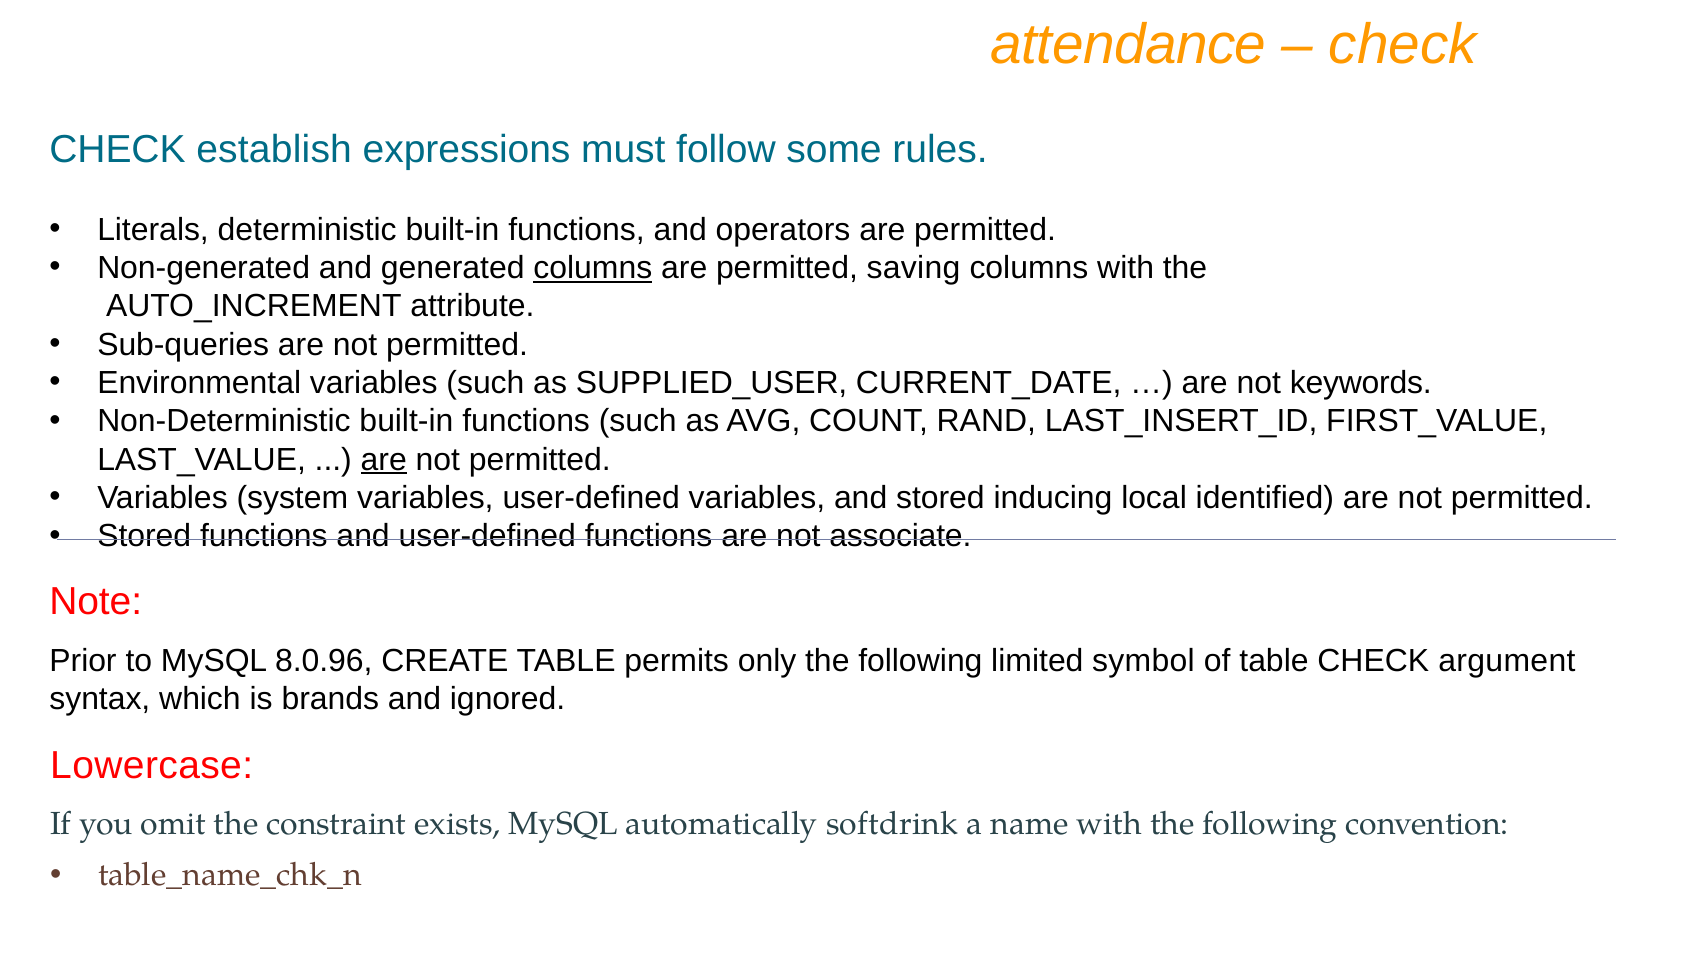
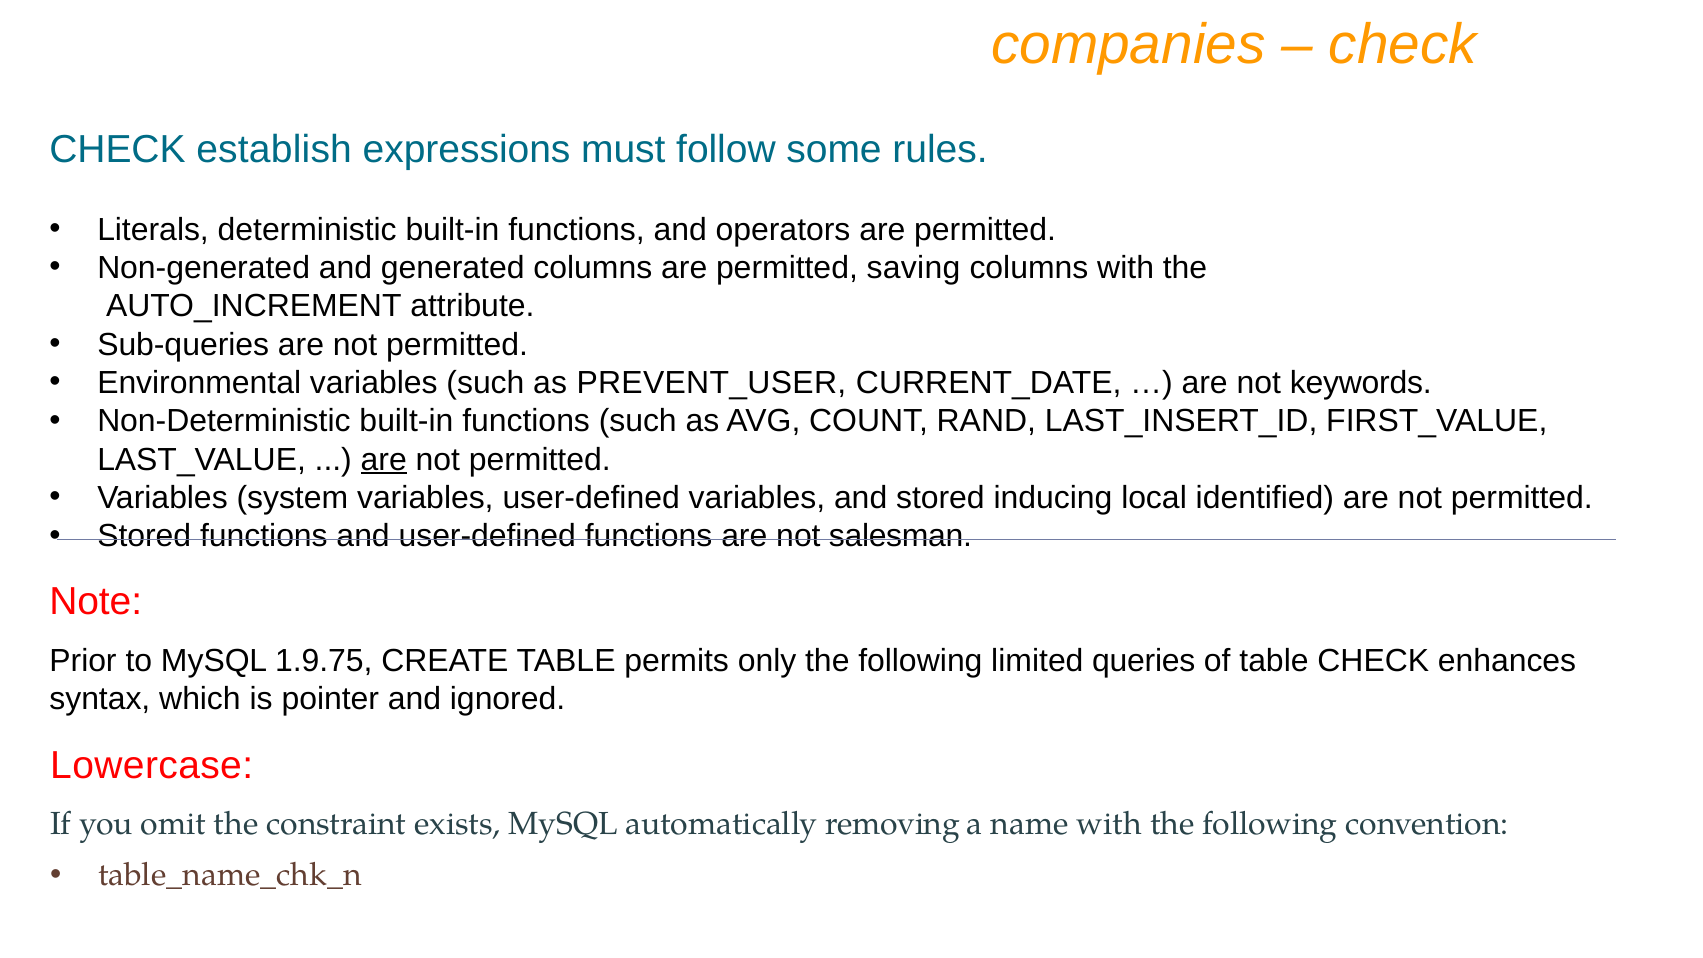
attendance: attendance -> companies
columns at (593, 268) underline: present -> none
SUPPLIED_USER: SUPPLIED_USER -> PREVENT_USER
associate: associate -> salesman
8.0.96: 8.0.96 -> 1.9.75
symbol: symbol -> queries
argument: argument -> enhances
brands: brands -> pointer
softdrink: softdrink -> removing
